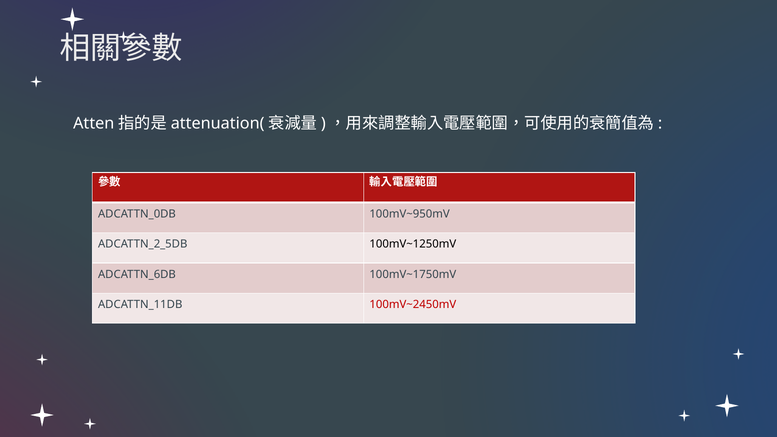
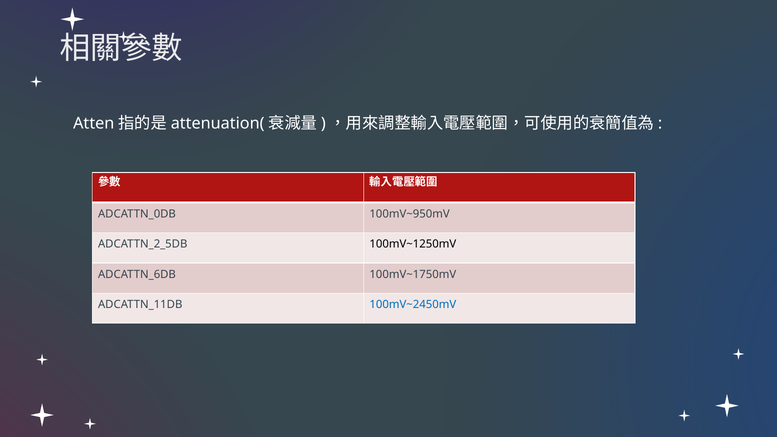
100mV~2450mV colour: red -> blue
